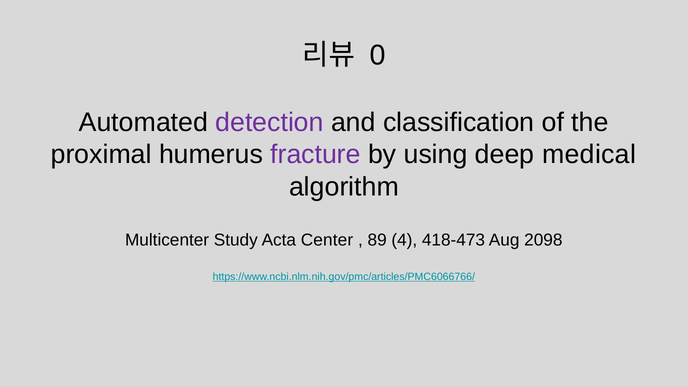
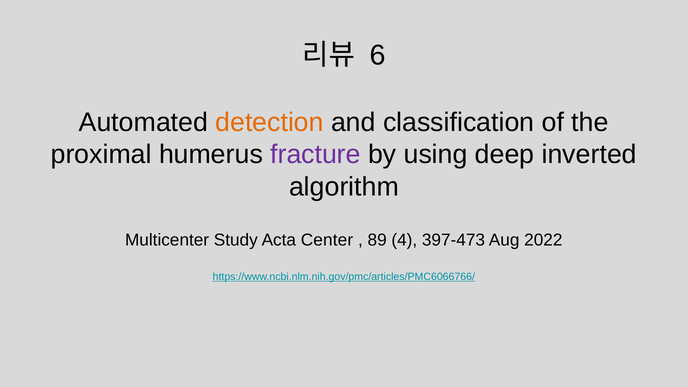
0: 0 -> 6
detection colour: purple -> orange
medical: medical -> inverted
418-473: 418-473 -> 397-473
2098: 2098 -> 2022
